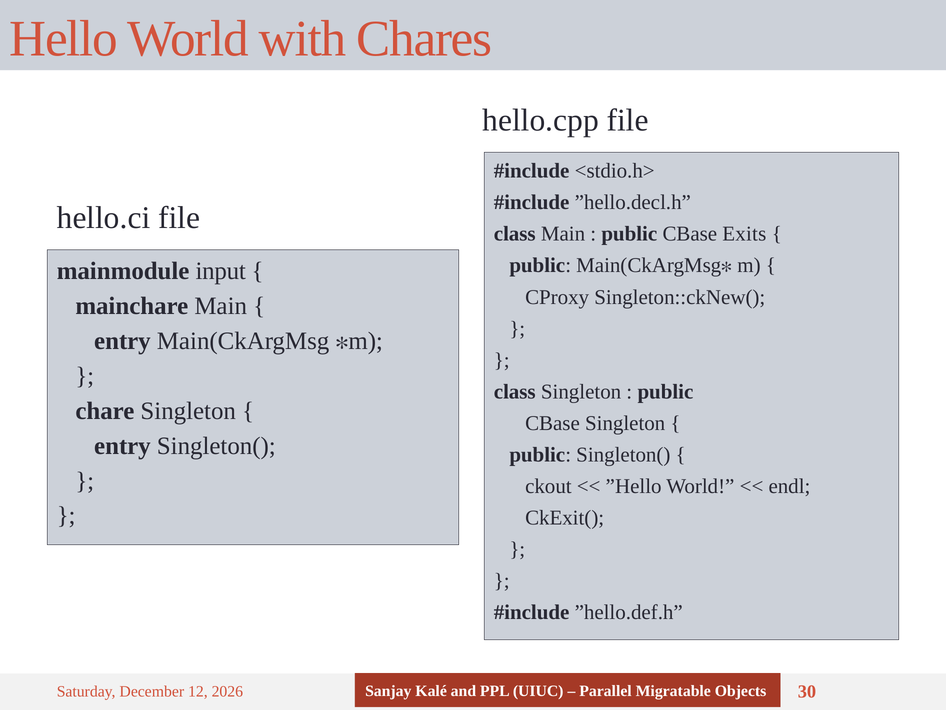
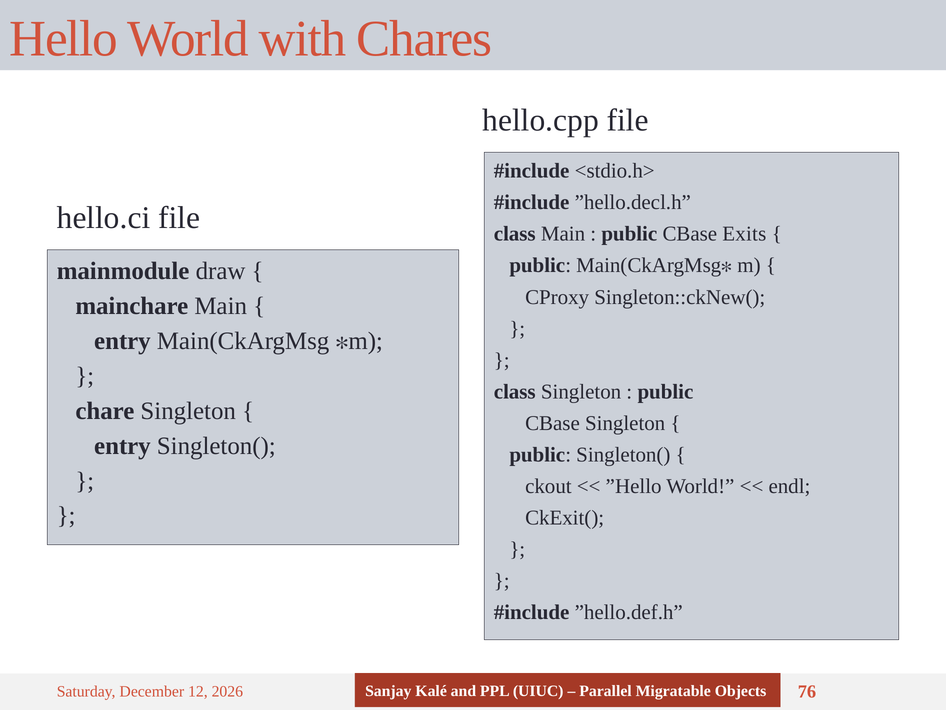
input: input -> draw
30: 30 -> 76
